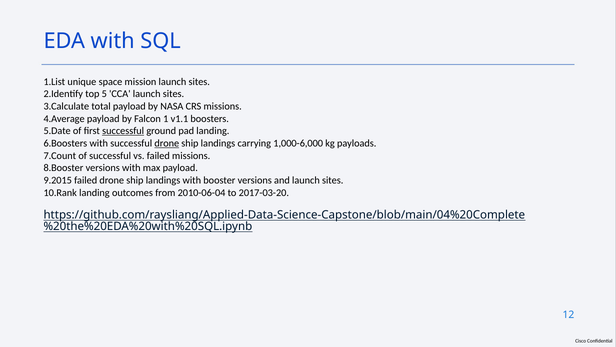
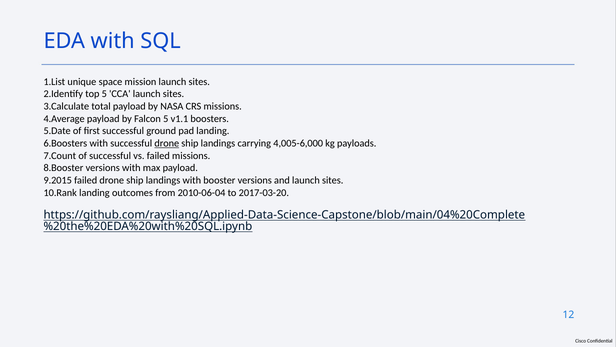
Falcon 1: 1 -> 5
successful at (123, 131) underline: present -> none
1,000-6,000: 1,000-6,000 -> 4,005-6,000
